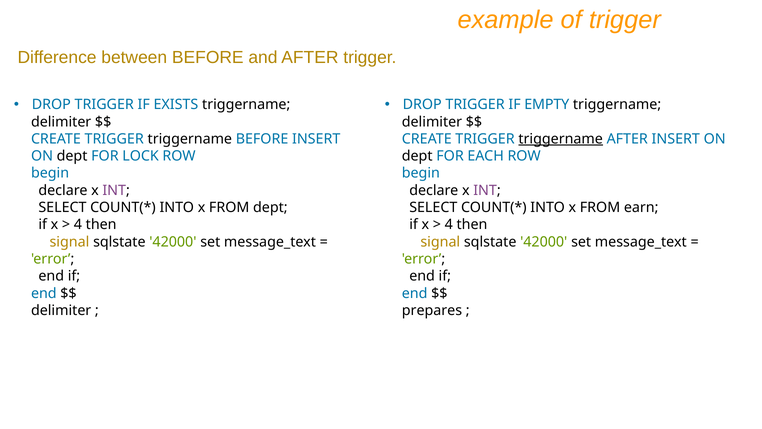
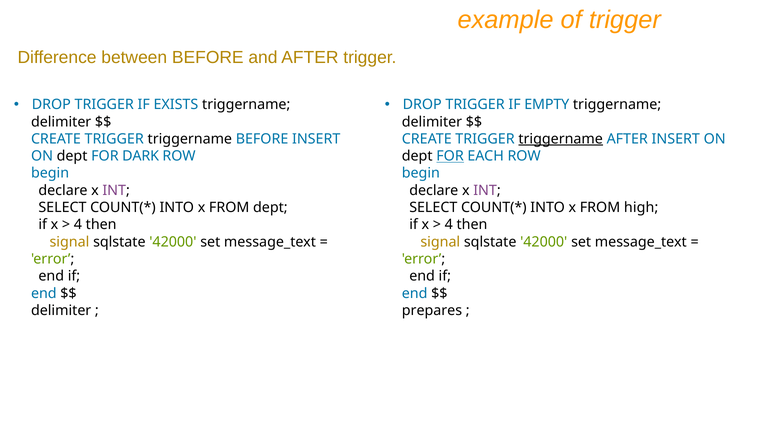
LOCK: LOCK -> DARK
FOR at (450, 156) underline: none -> present
earn: earn -> high
